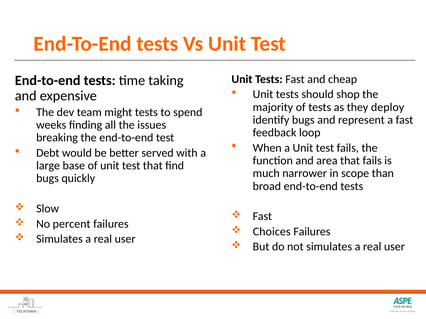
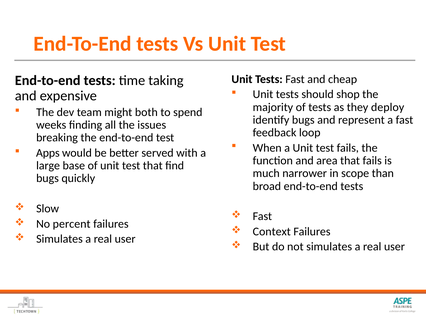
might tests: tests -> both
Debt: Debt -> Apps
Choices: Choices -> Context
